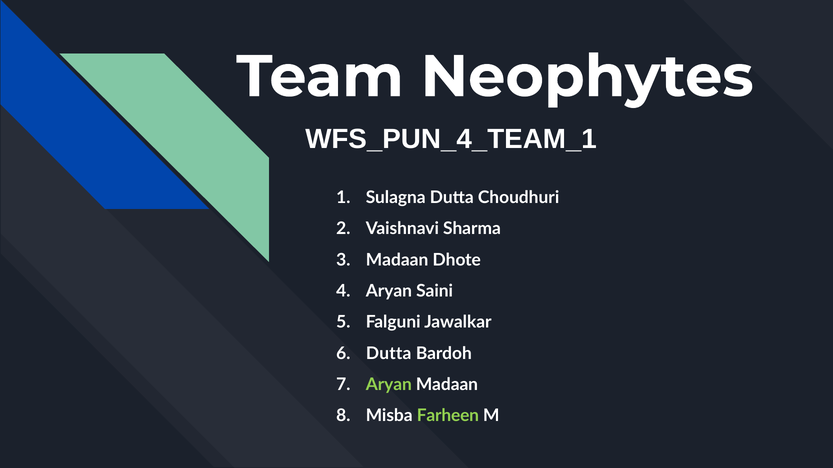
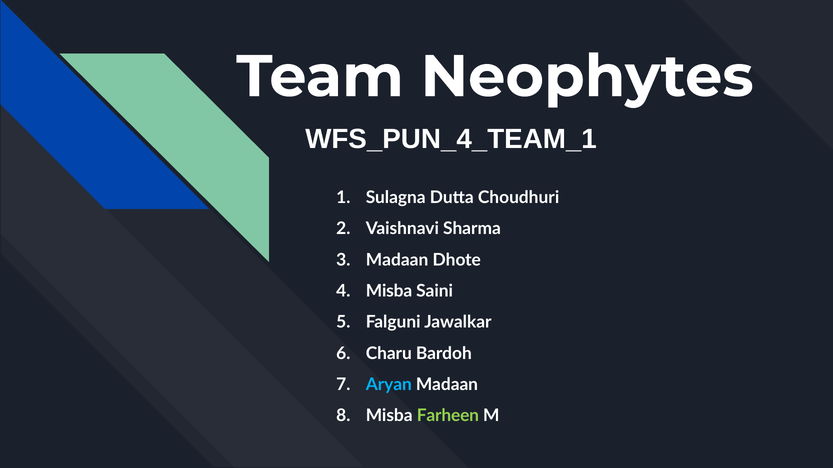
Aryan at (389, 291): Aryan -> Misba
Dutta at (389, 354): Dutta -> Charu
Aryan at (389, 385) colour: light green -> light blue
